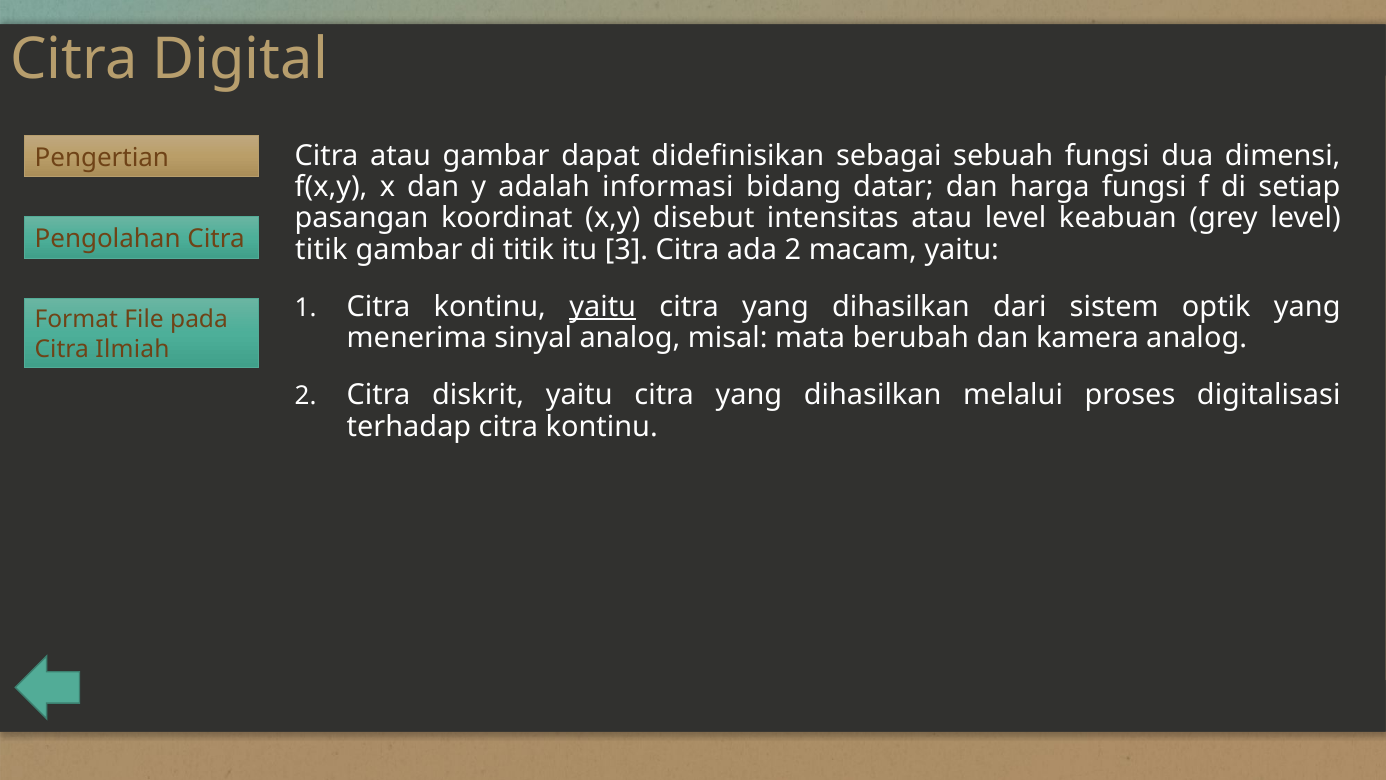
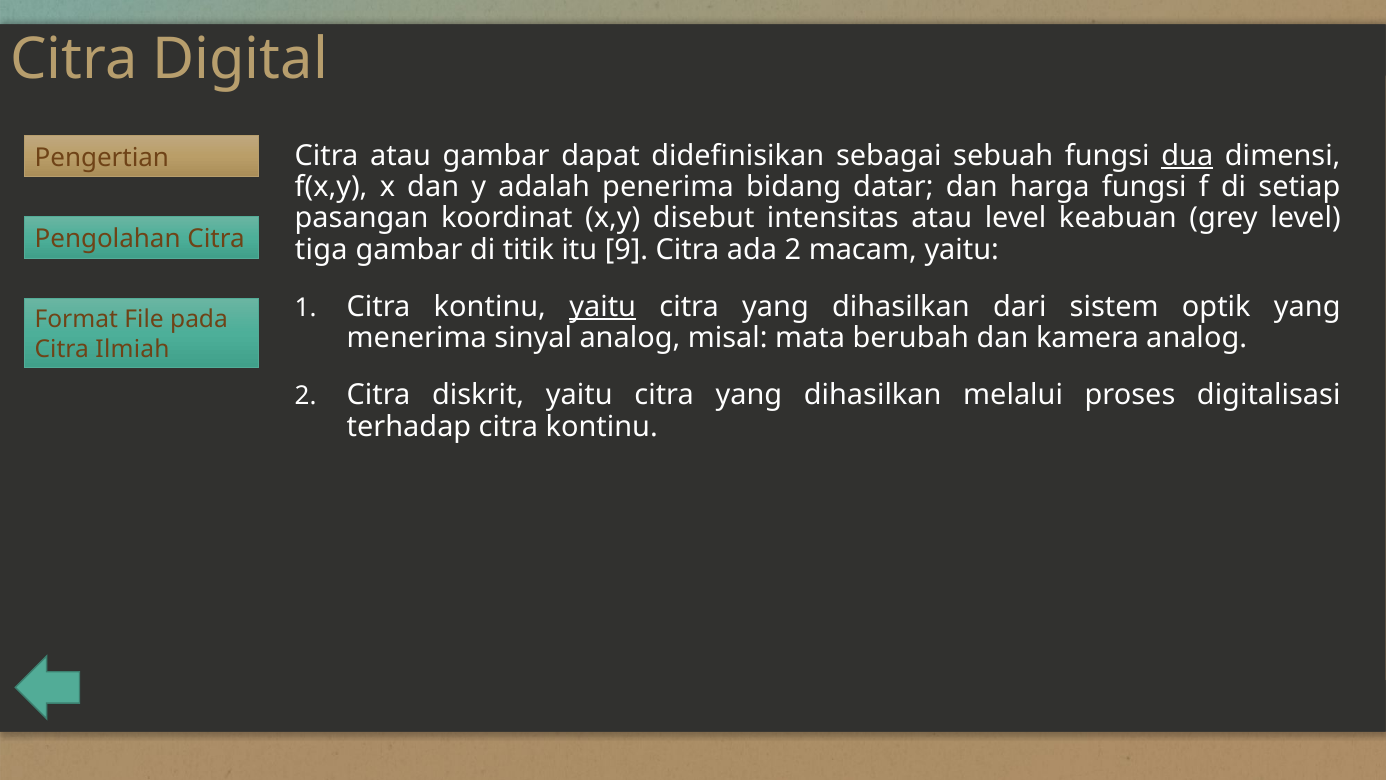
dua underline: none -> present
informasi: informasi -> penerima
titik at (321, 250): titik -> tiga
3: 3 -> 9
